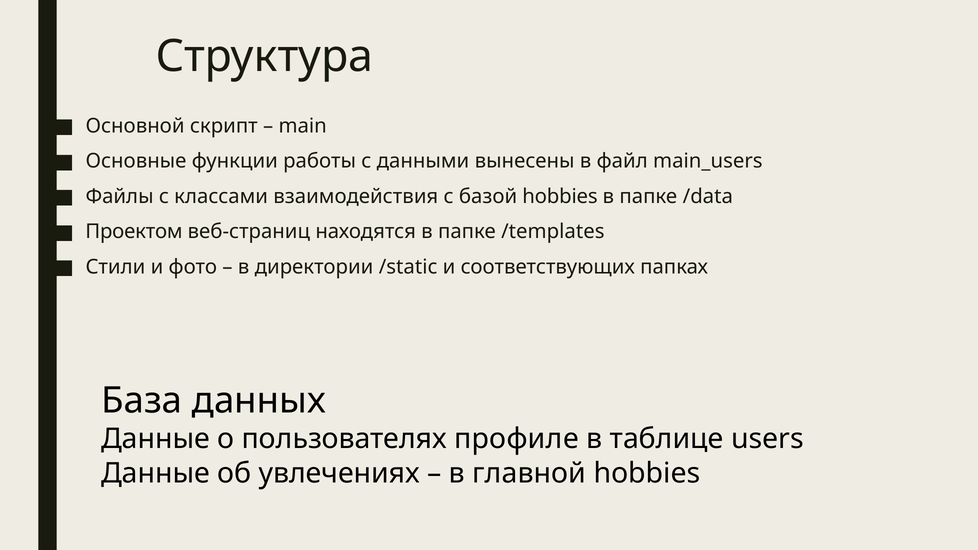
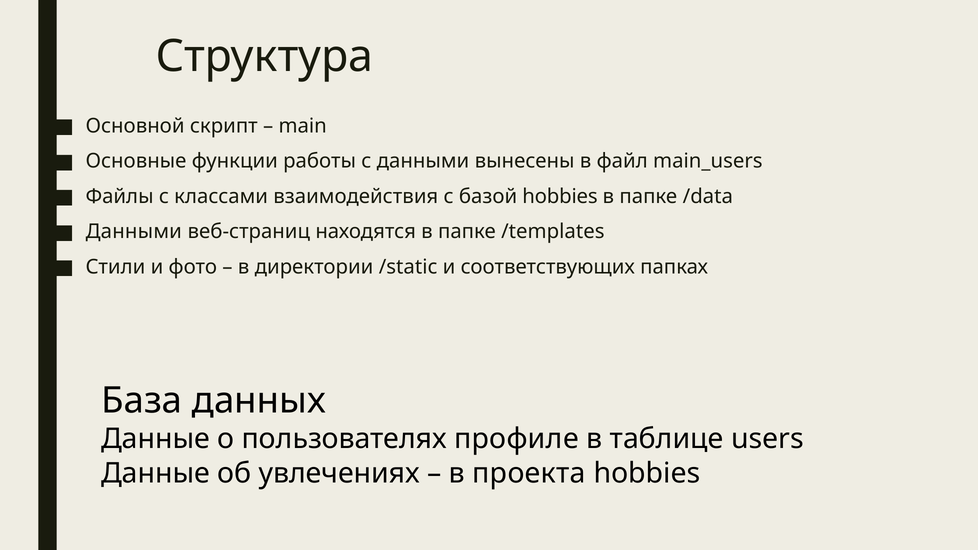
Проектом at (134, 232): Проектом -> Данными
главной: главной -> проекта
